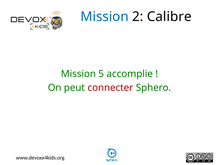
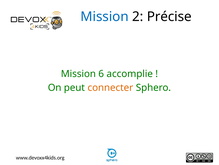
Calibre: Calibre -> Précise
5: 5 -> 6
connecter colour: red -> orange
